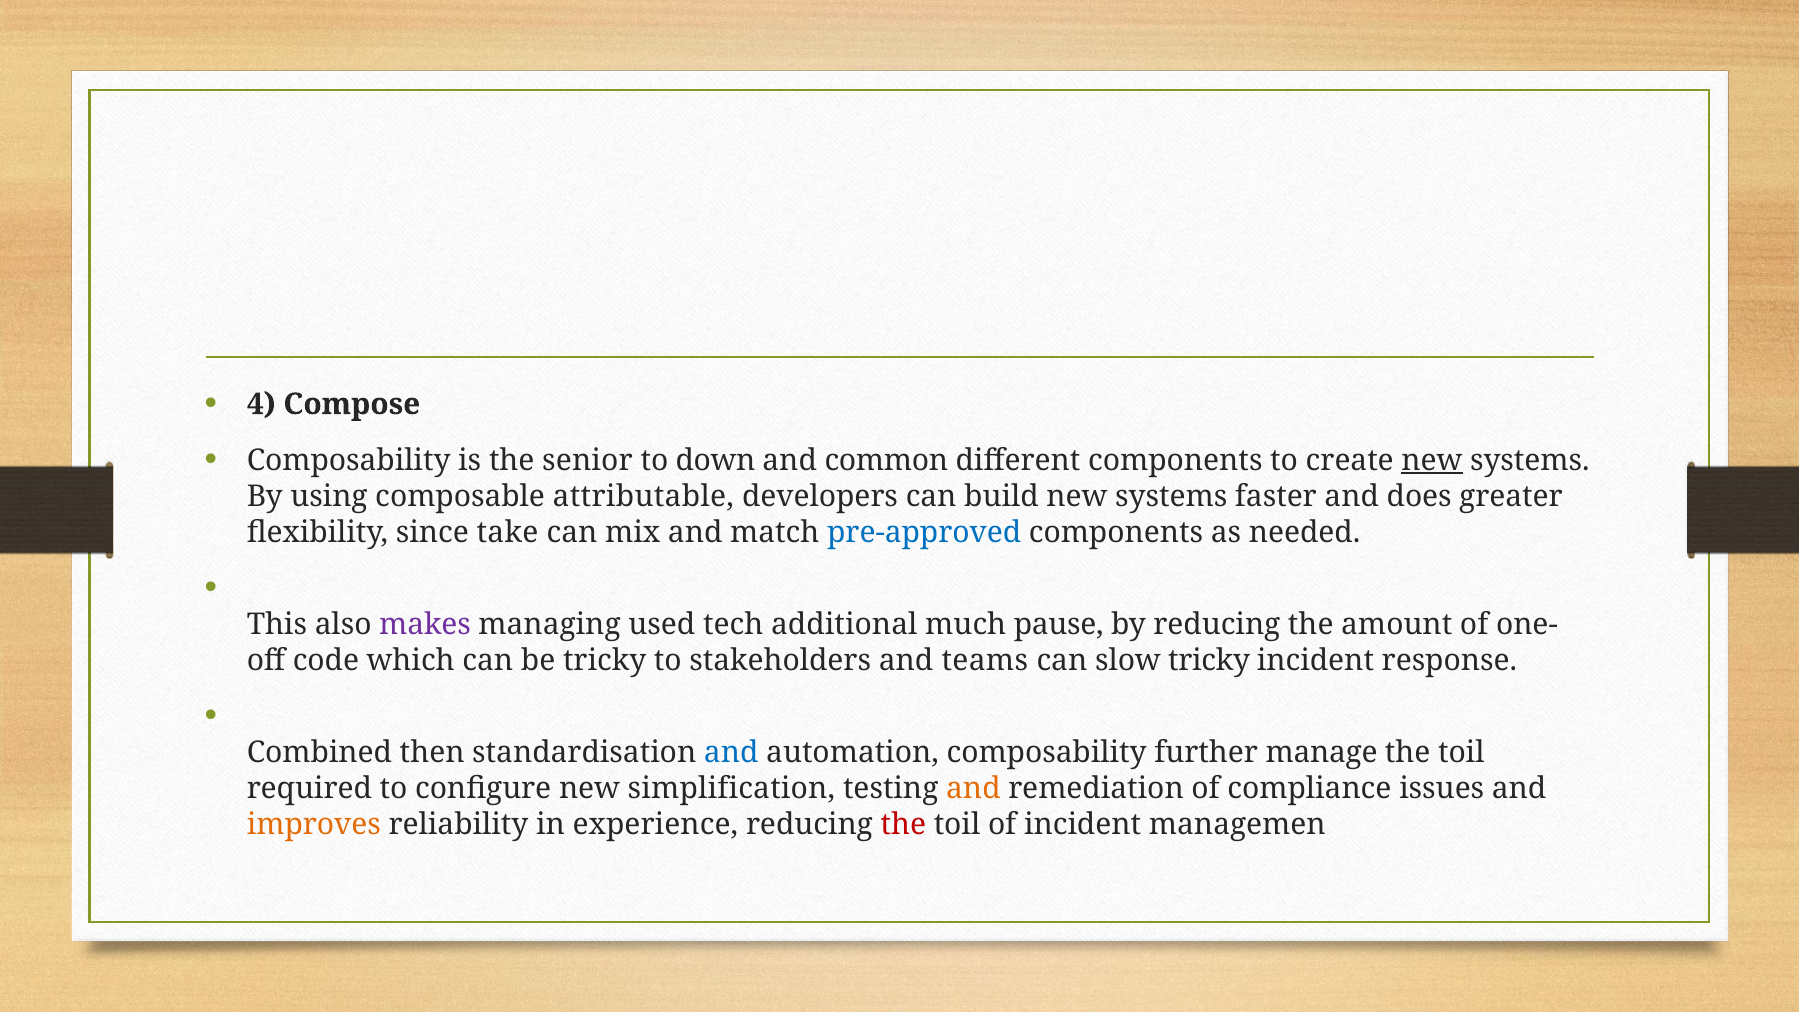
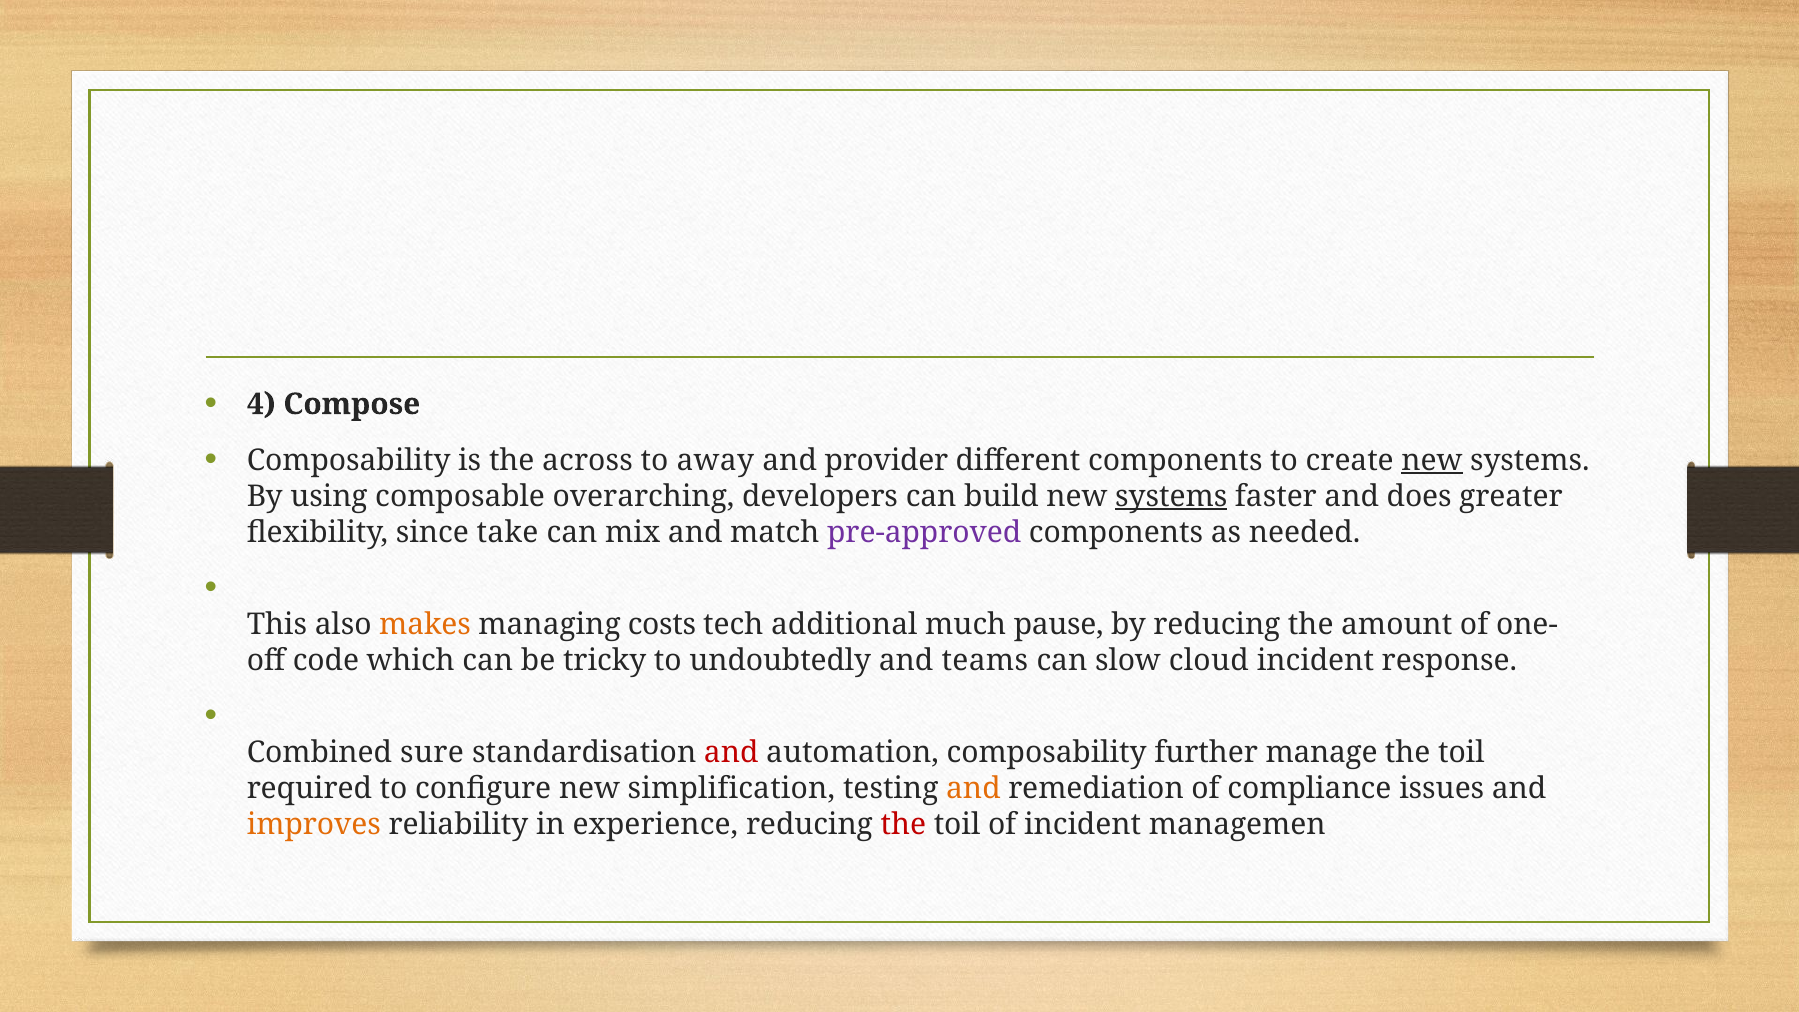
senior: senior -> across
down: down -> away
common: common -> provider
attributable: attributable -> overarching
systems at (1171, 496) underline: none -> present
pre-approved colour: blue -> purple
makes colour: purple -> orange
used: used -> costs
stakeholders: stakeholders -> undoubtedly
slow tricky: tricky -> cloud
then: then -> sure
and at (731, 753) colour: blue -> red
